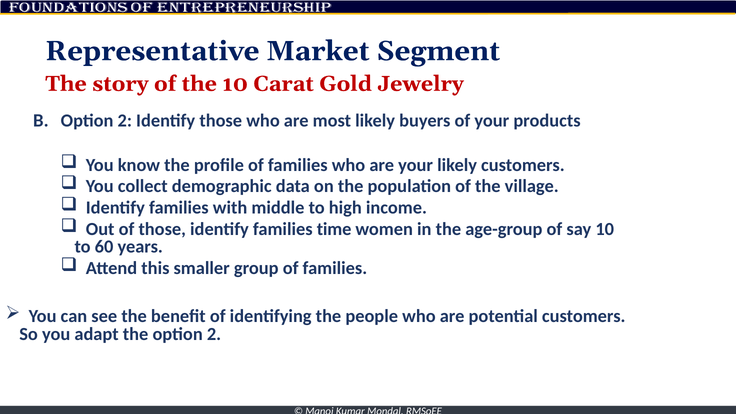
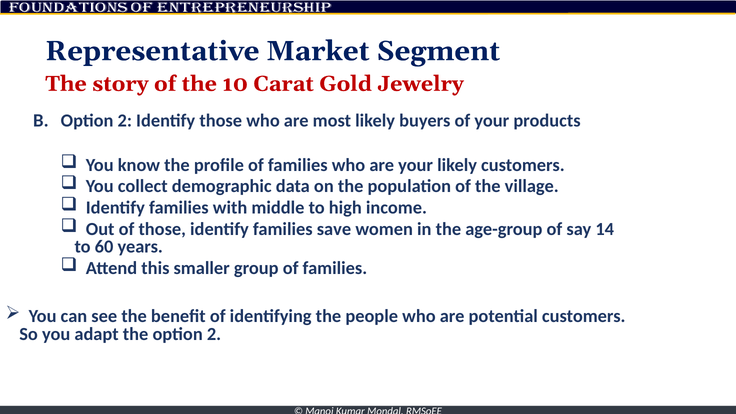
time: time -> save
say 10: 10 -> 14
